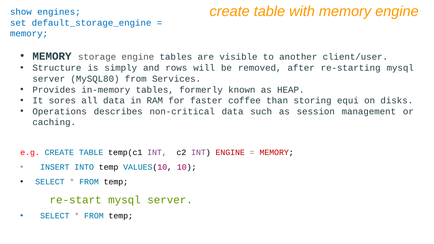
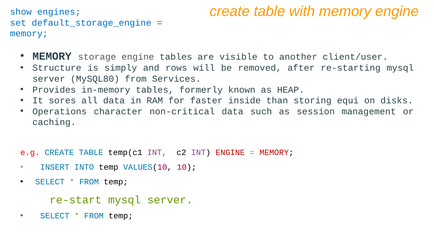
coffee: coffee -> inside
describes: describes -> character
